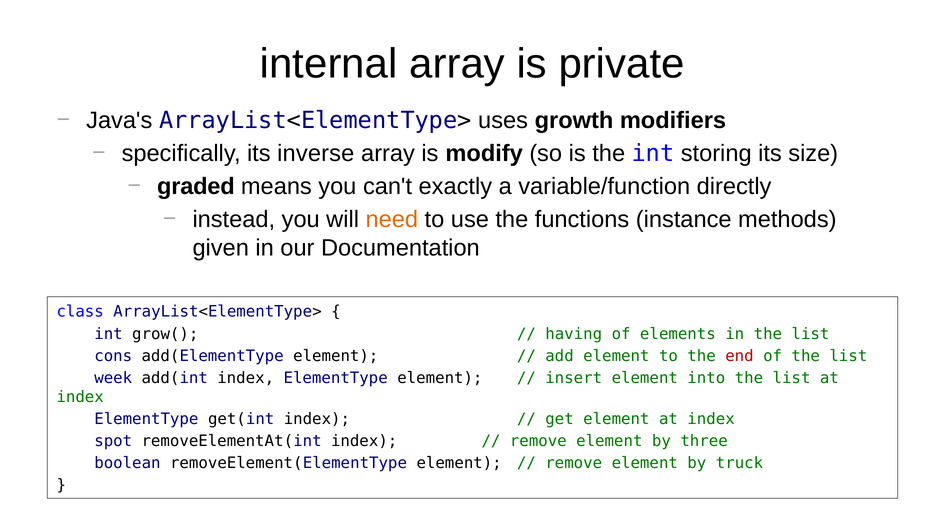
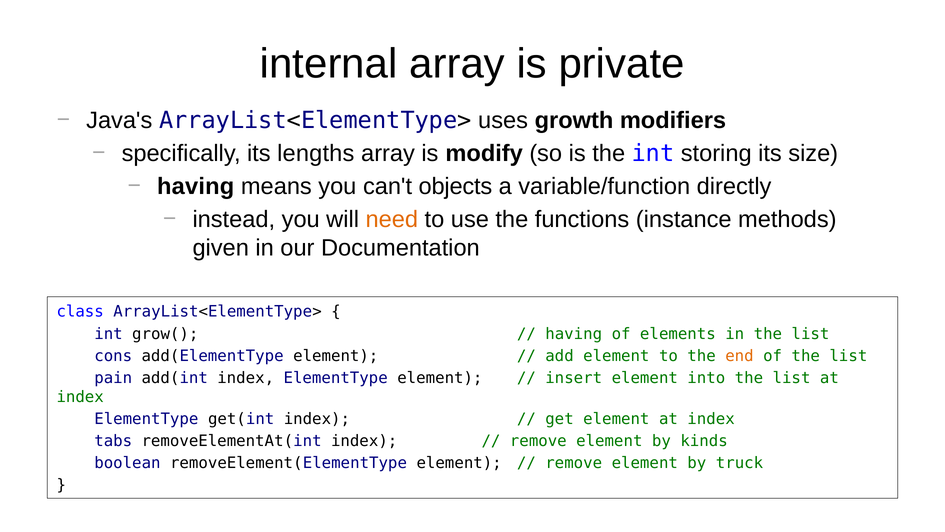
inverse: inverse -> lengths
graded at (196, 186): graded -> having
exactly: exactly -> objects
end colour: red -> orange
week: week -> pain
spot: spot -> tabs
three: three -> kinds
